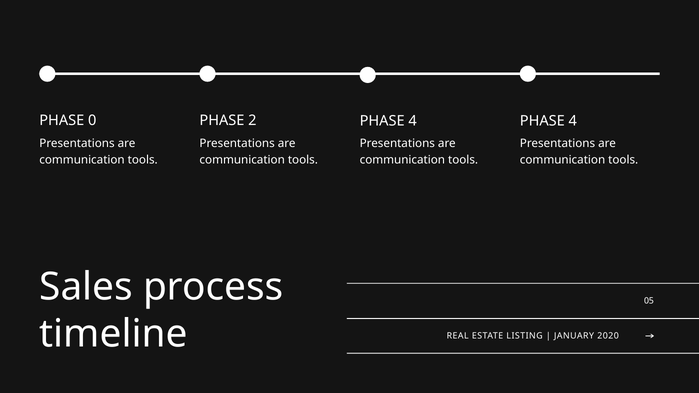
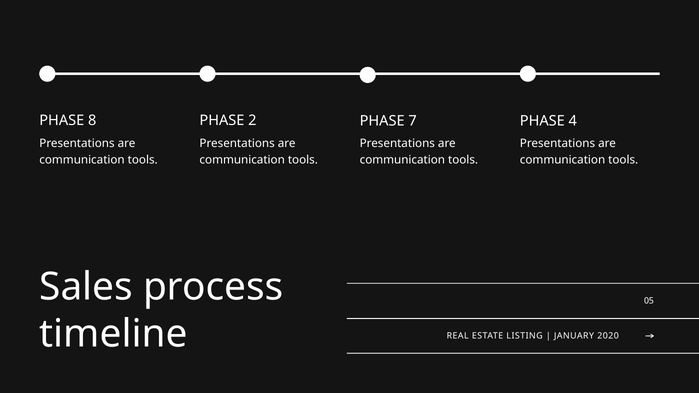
0: 0 -> 8
4 at (413, 121): 4 -> 7
